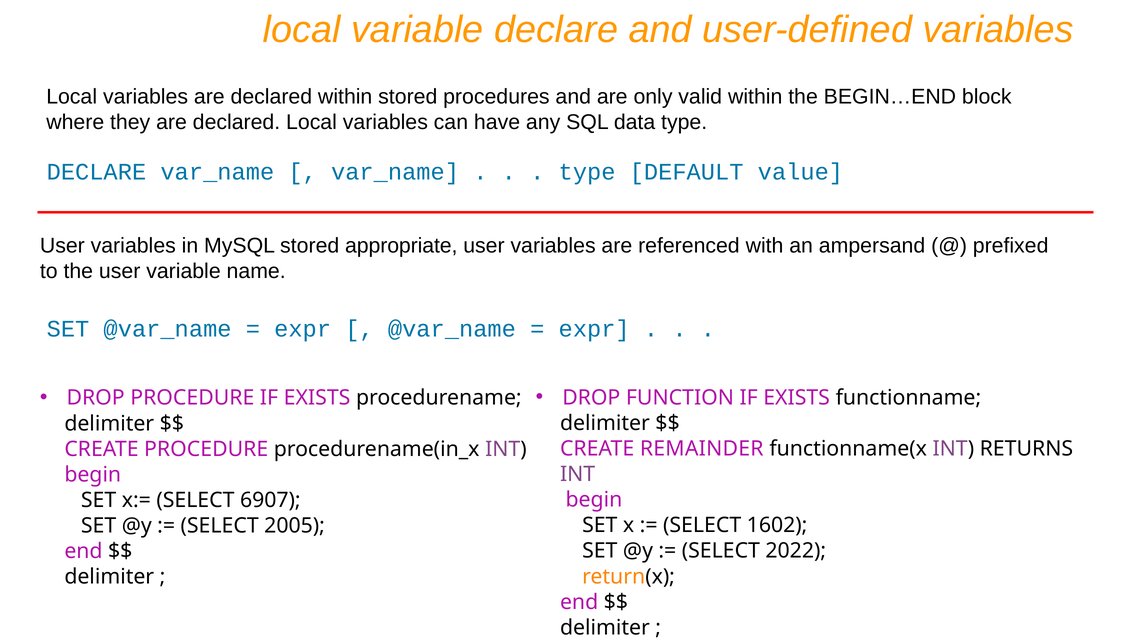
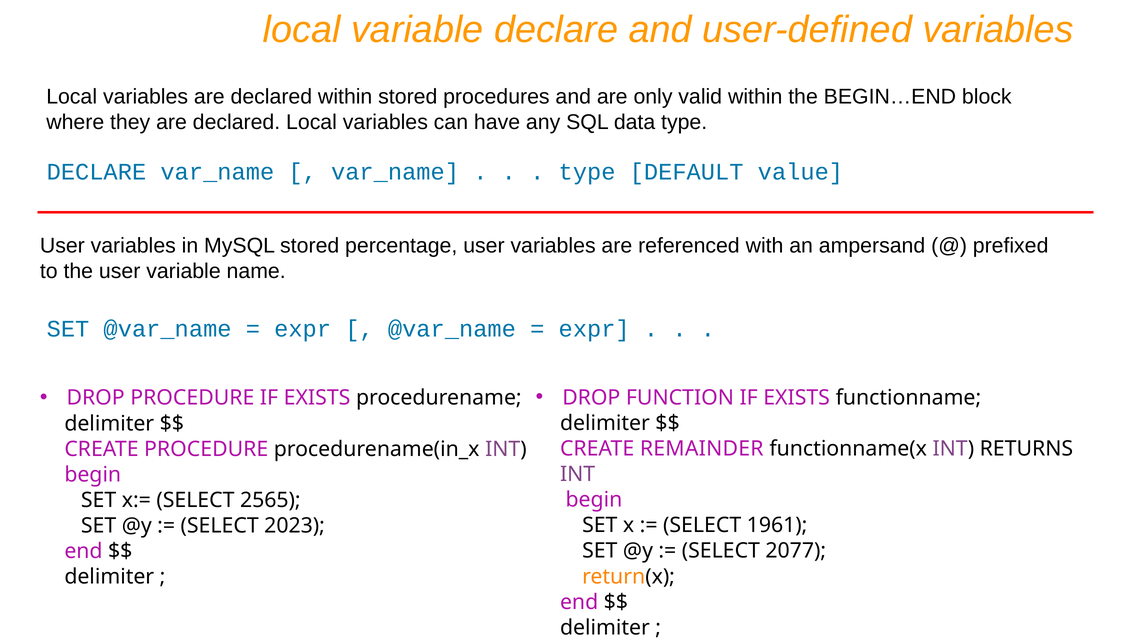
appropriate: appropriate -> percentage
6907: 6907 -> 2565
1602: 1602 -> 1961
2005: 2005 -> 2023
2022: 2022 -> 2077
